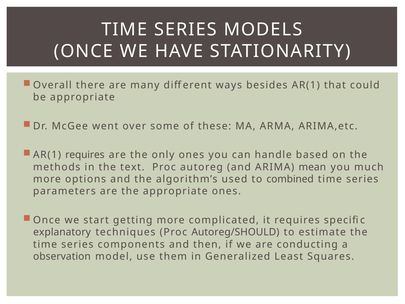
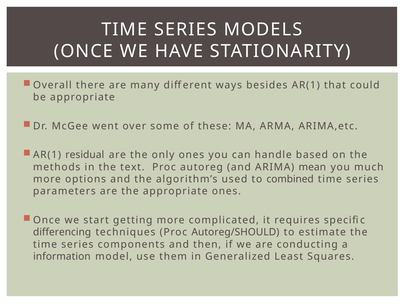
AR(1 requires: requires -> residual
explanatory: explanatory -> differencing
observation: observation -> information
